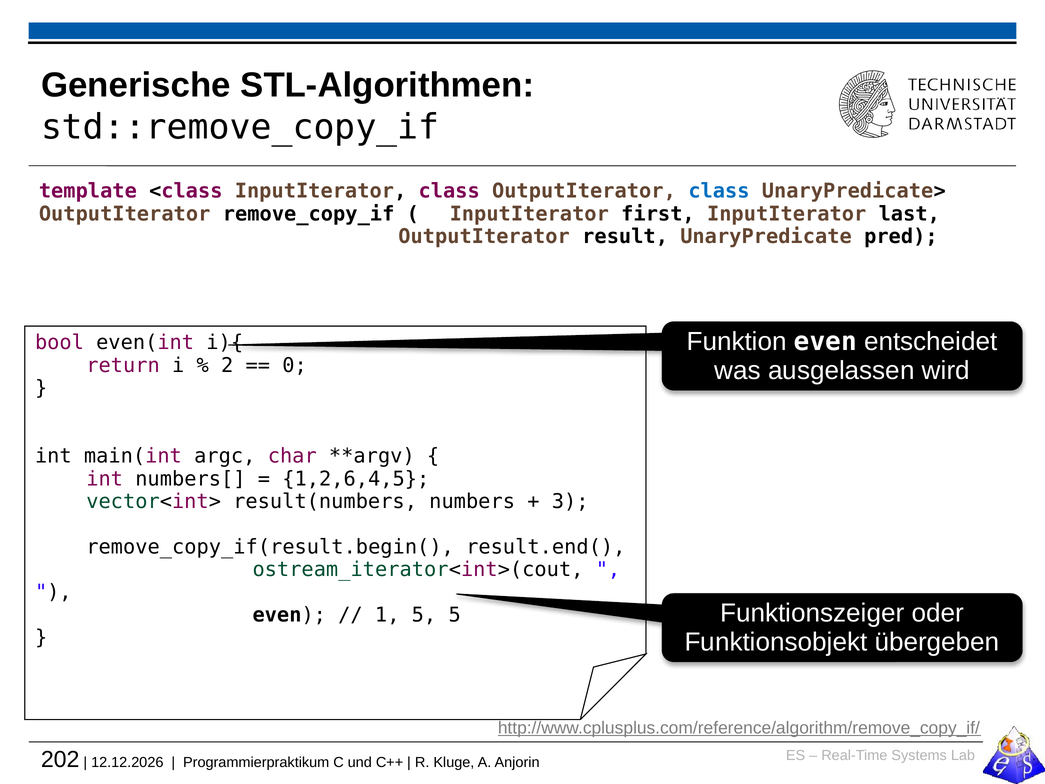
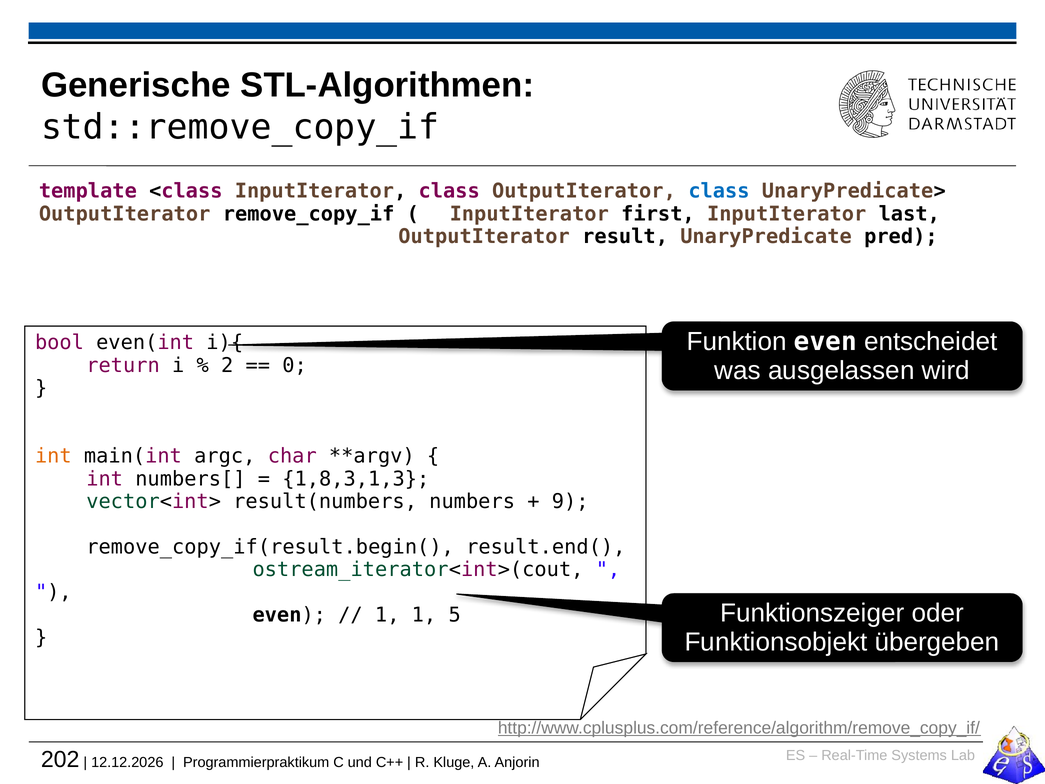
int at (53, 456) colour: black -> orange
1,2,6,4,5: 1,2,6,4,5 -> 1,8,3,1,3
3: 3 -> 9
1 5: 5 -> 1
